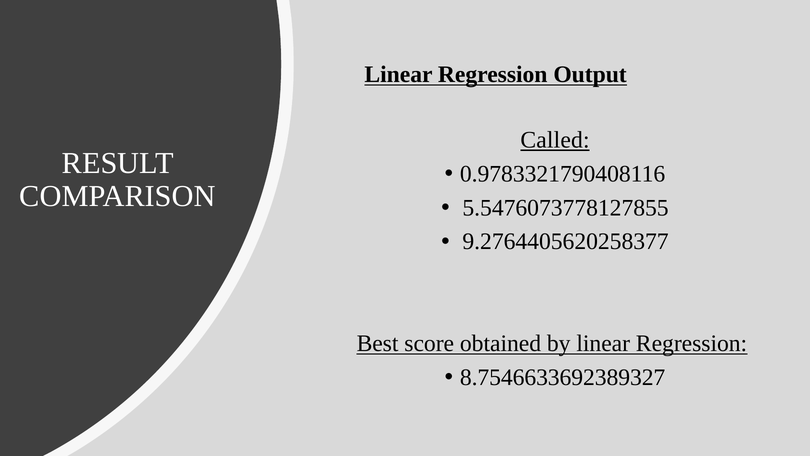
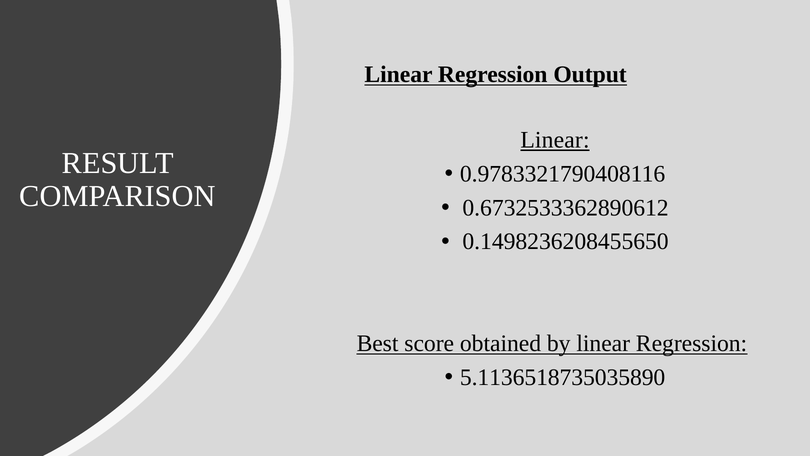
Called at (555, 140): Called -> Linear
5.5476073778127855: 5.5476073778127855 -> 0.6732533362890612
9.2764405620258377: 9.2764405620258377 -> 0.1498236208455650
8.7546633692389327: 8.7546633692389327 -> 5.1136518735035890
